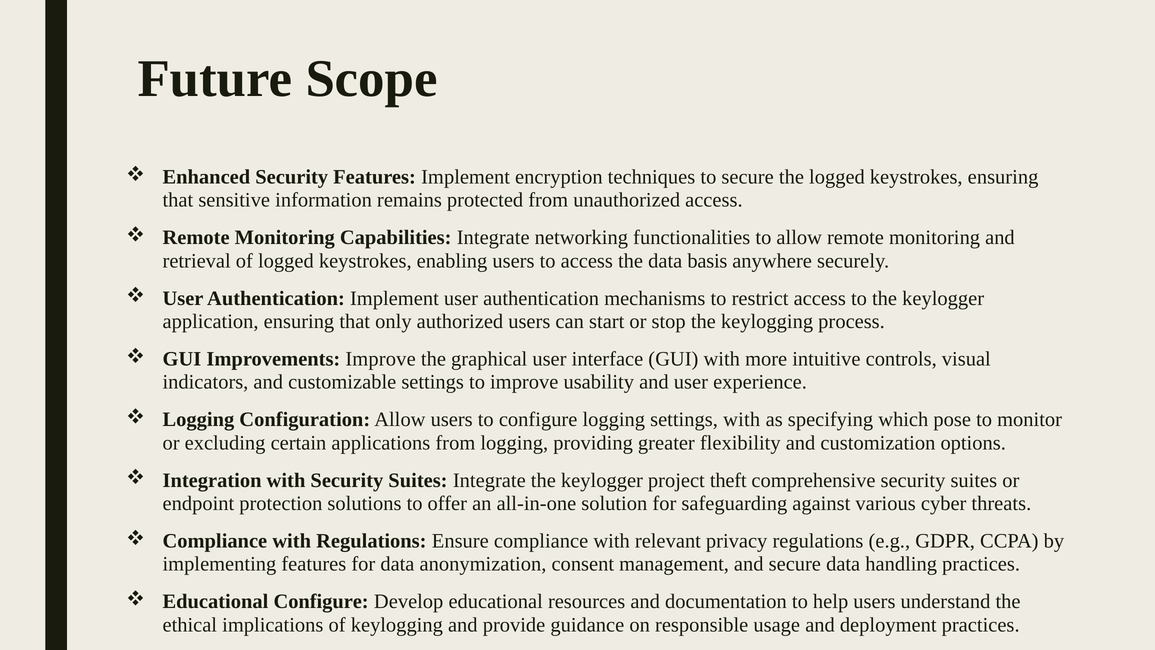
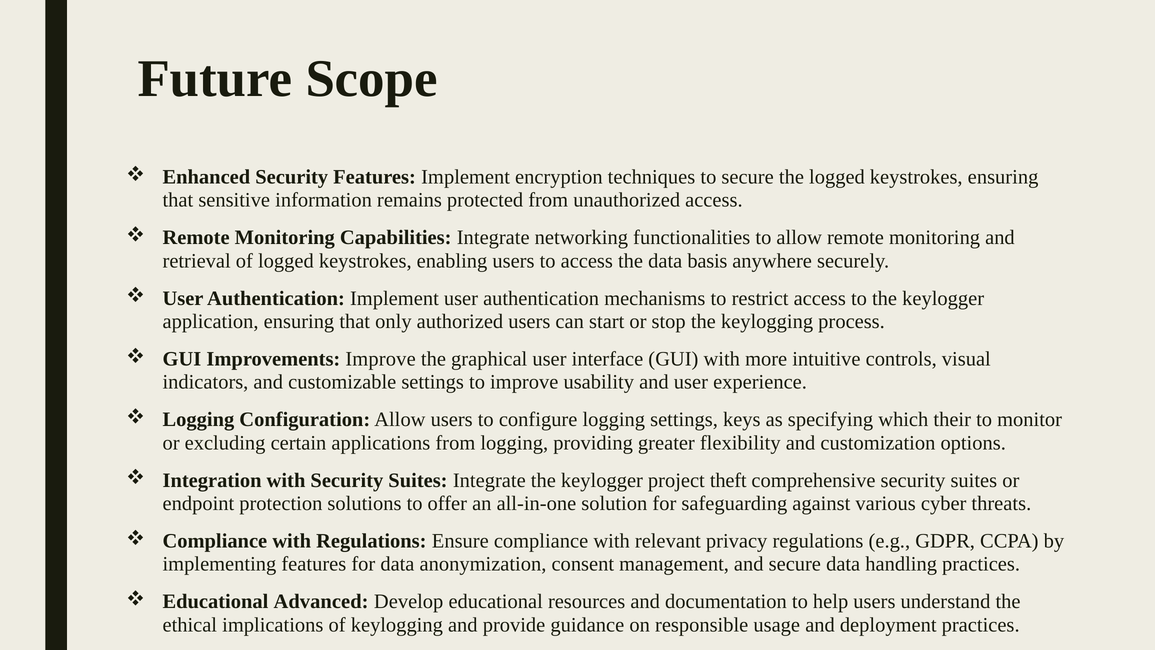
settings with: with -> keys
pose: pose -> their
Educational Configure: Configure -> Advanced
